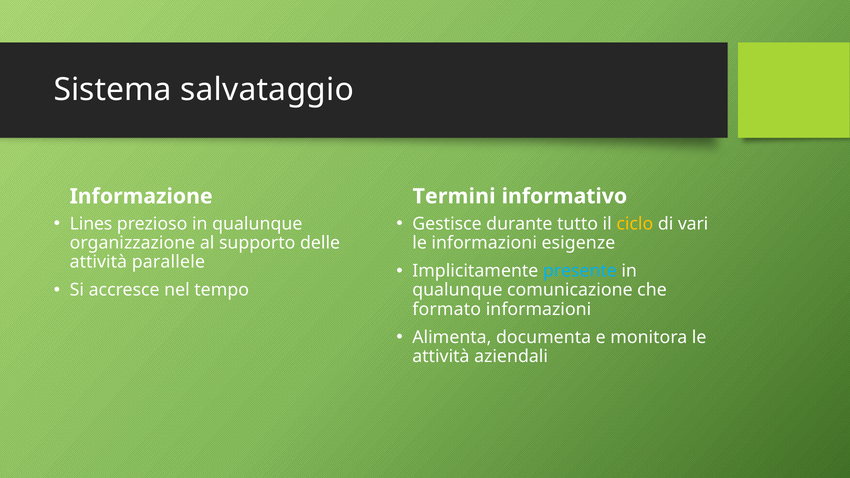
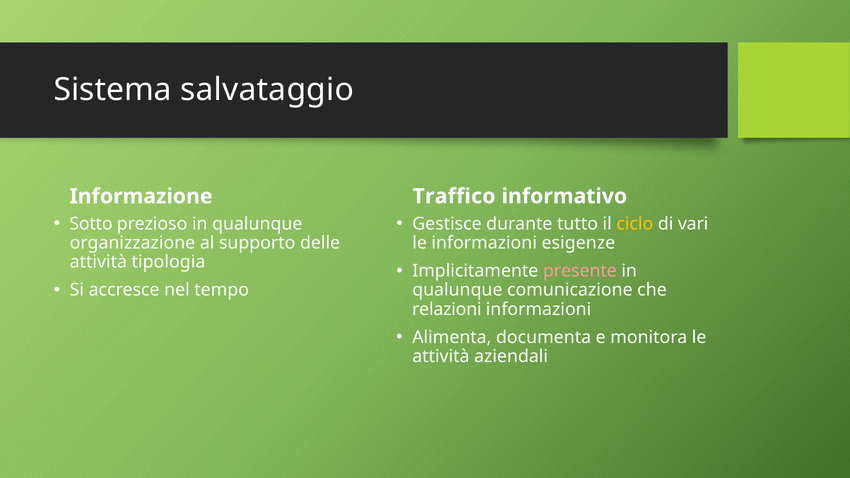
Termini: Termini -> Traffico
Lines: Lines -> Sotto
parallele: parallele -> tipologia
presente colour: light blue -> pink
formato: formato -> relazioni
